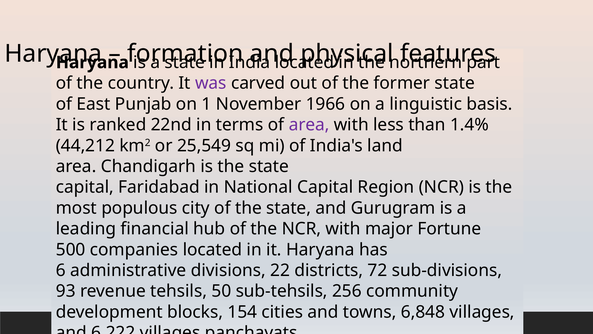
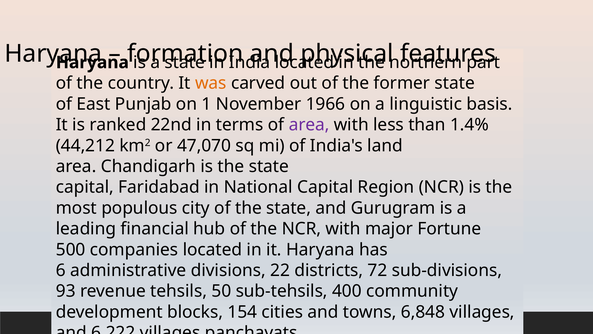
was colour: purple -> orange
25,549: 25,549 -> 47,070
256: 256 -> 400
